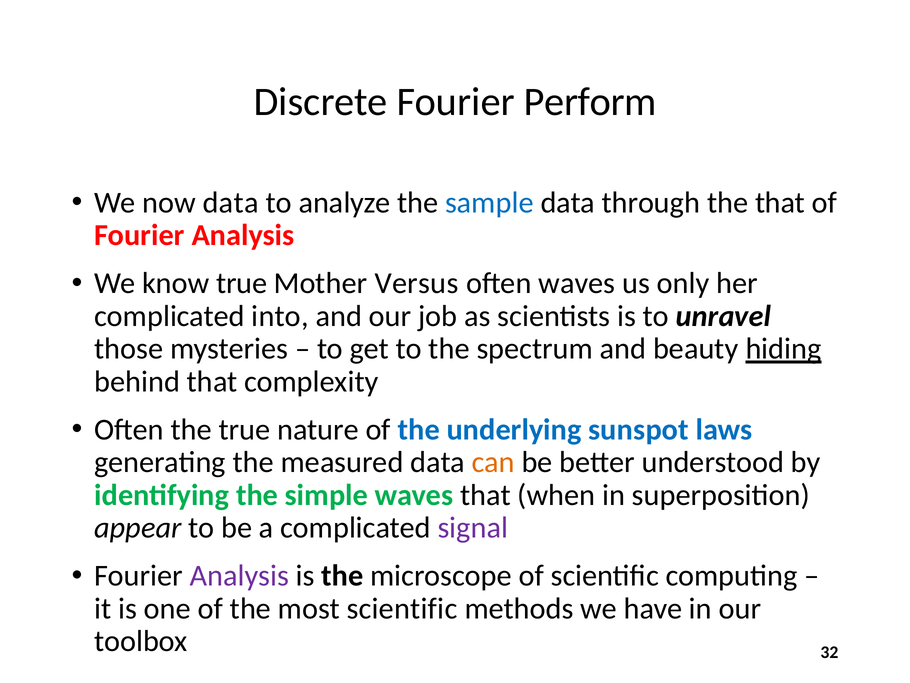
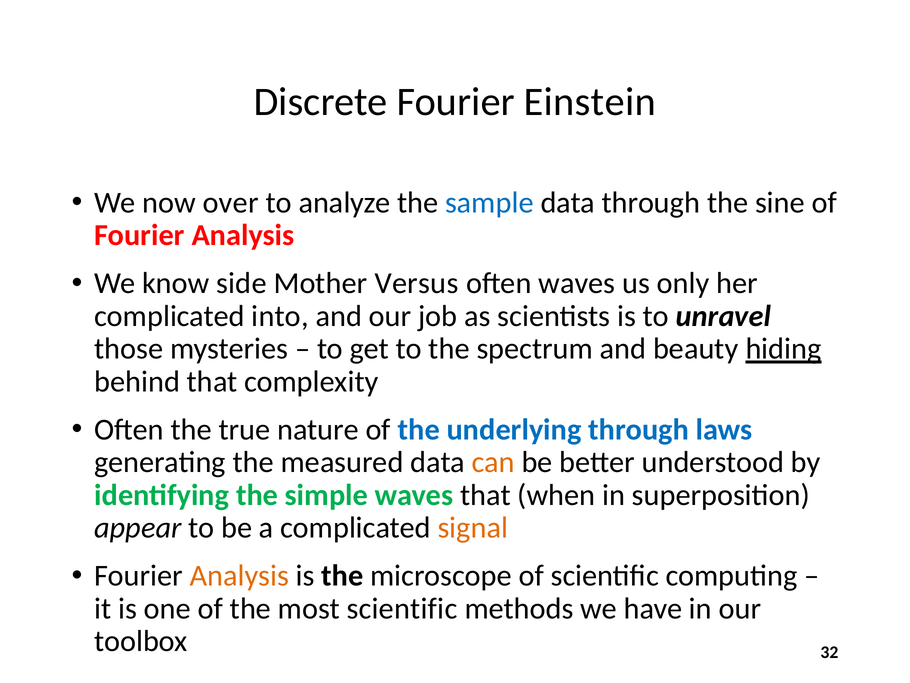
Perform: Perform -> Einstein
now data: data -> over
the that: that -> sine
know true: true -> side
underlying sunspot: sunspot -> through
signal colour: purple -> orange
Analysis at (239, 575) colour: purple -> orange
